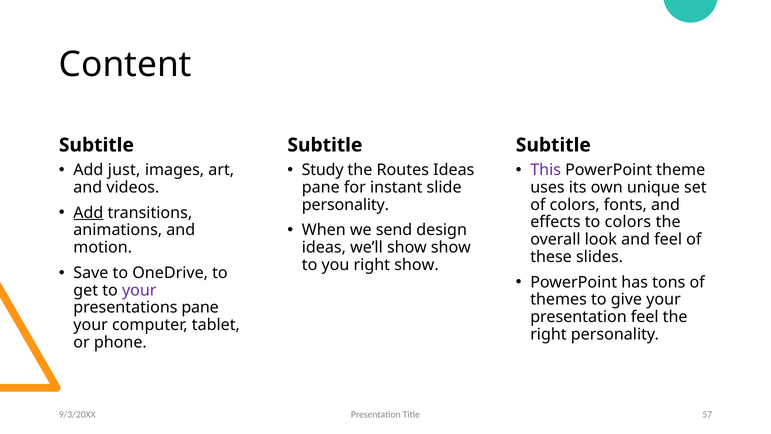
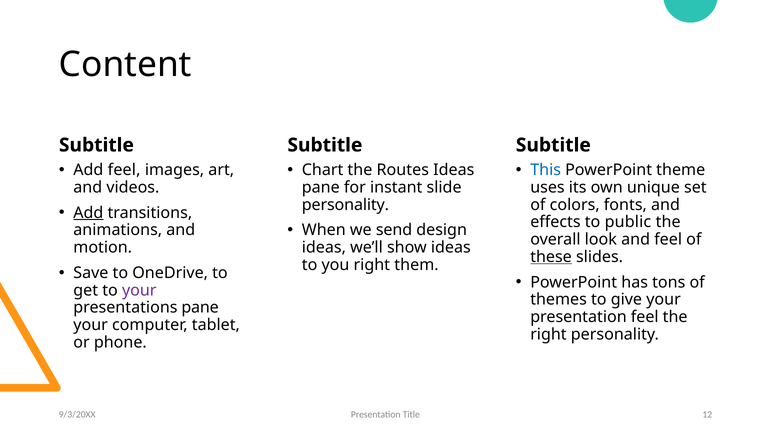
Add just: just -> feel
Study: Study -> Chart
This colour: purple -> blue
to colors: colors -> public
show show: show -> ideas
these underline: none -> present
right show: show -> them
57: 57 -> 12
